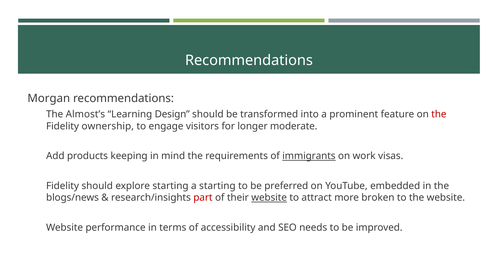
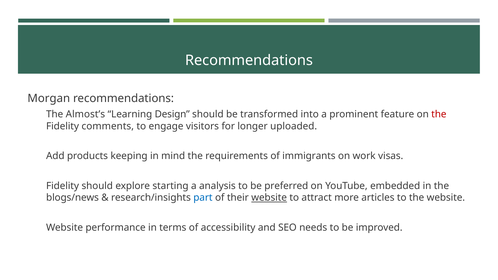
ownership: ownership -> comments
moderate: moderate -> uploaded
immigrants underline: present -> none
a starting: starting -> analysis
part colour: red -> blue
broken: broken -> articles
